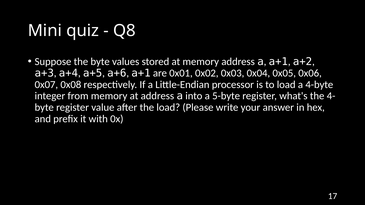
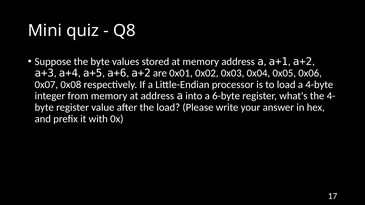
a+6 a+1: a+1 -> a+2
5-byte: 5-byte -> 6-byte
